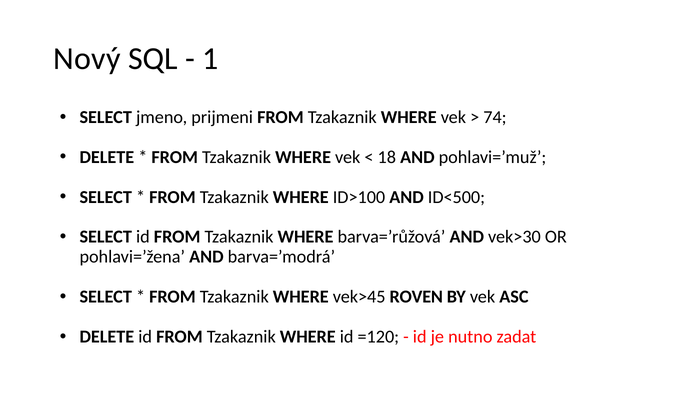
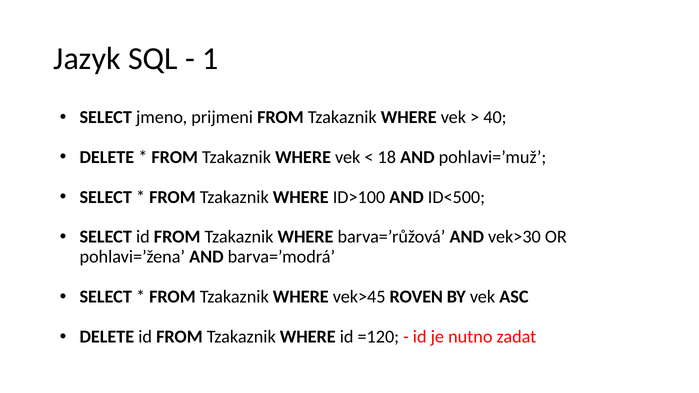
Nový: Nový -> Jazyk
74: 74 -> 40
